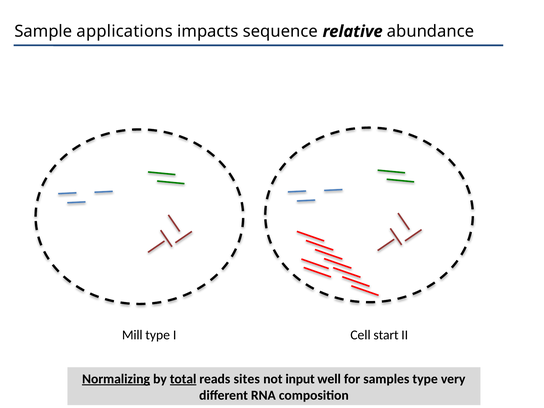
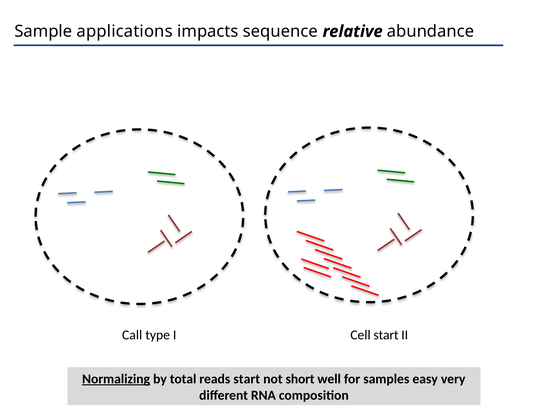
Mill: Mill -> Call
total underline: present -> none
reads sites: sites -> start
input: input -> short
samples type: type -> easy
